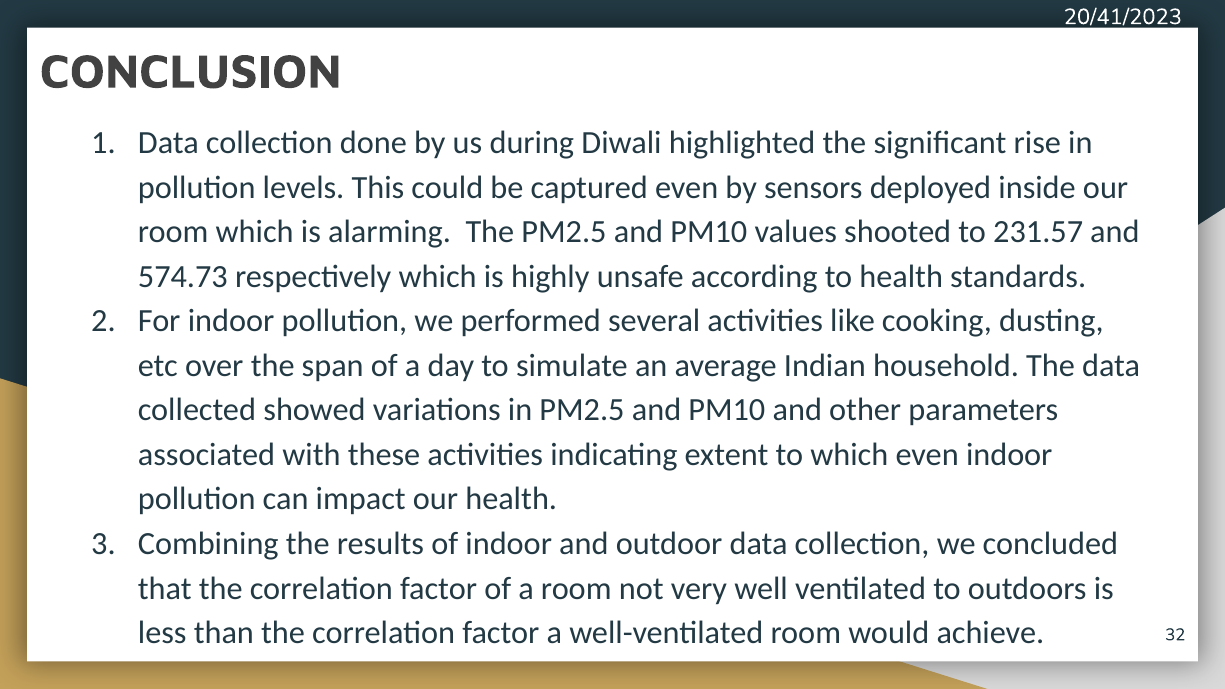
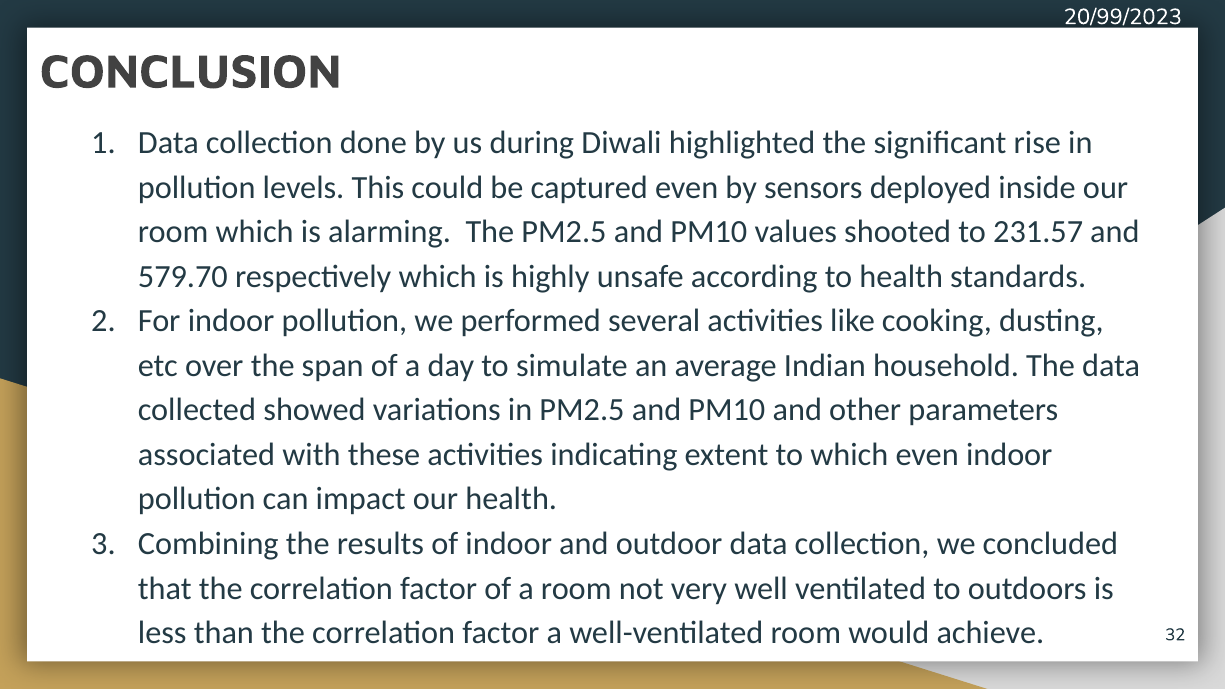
20/41/2023: 20/41/2023 -> 20/99/2023
574.73: 574.73 -> 579.70
